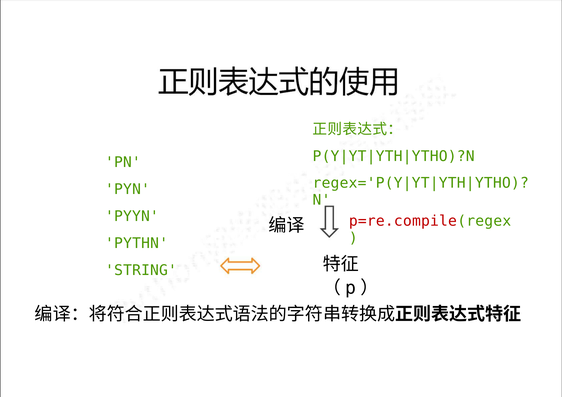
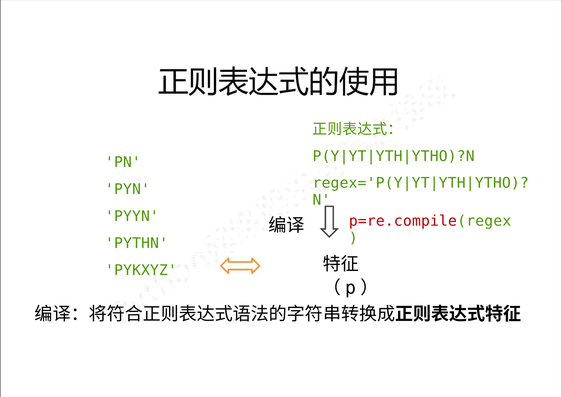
STRING: STRING -> PYKXYZ
